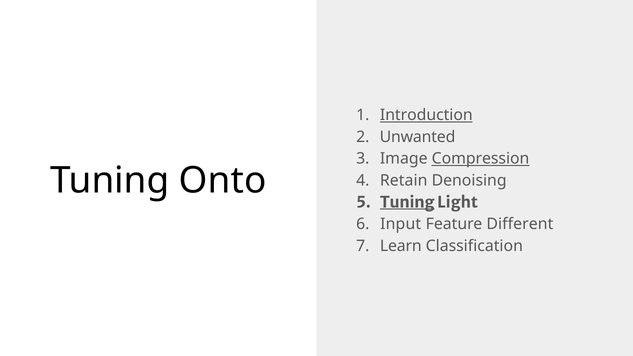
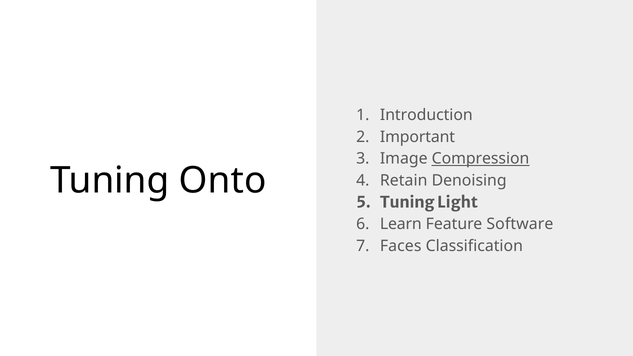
Introduction underline: present -> none
Unwanted: Unwanted -> Important
Tuning at (407, 202) underline: present -> none
Input: Input -> Learn
Different: Different -> Software
Learn: Learn -> Faces
